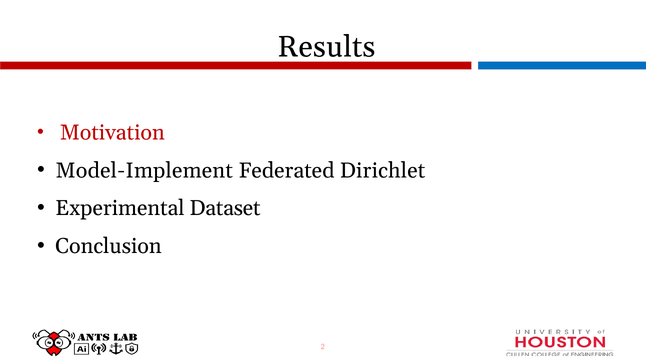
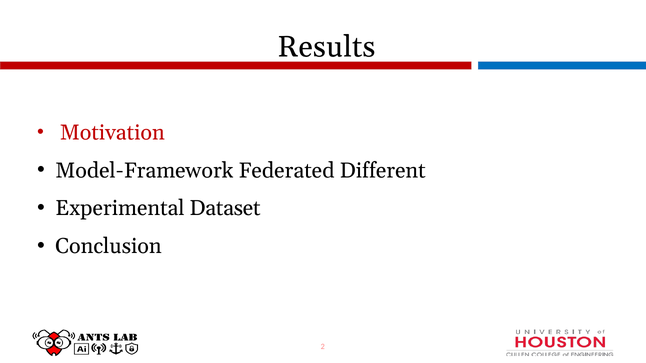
Model-Implement: Model-Implement -> Model-Framework
Dirichlet: Dirichlet -> Different
